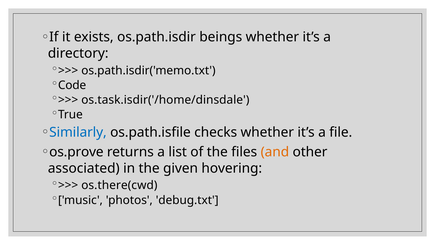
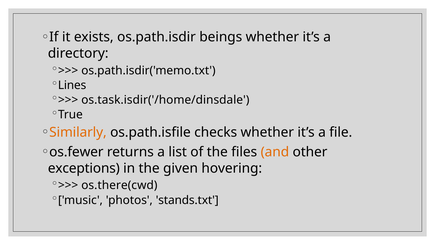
Code: Code -> Lines
Similarly colour: blue -> orange
os.prove: os.prove -> os.fewer
associated: associated -> exceptions
debug.txt: debug.txt -> stands.txt
